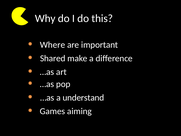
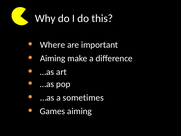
Shared at (53, 58): Shared -> Aiming
understand: understand -> sometimes
